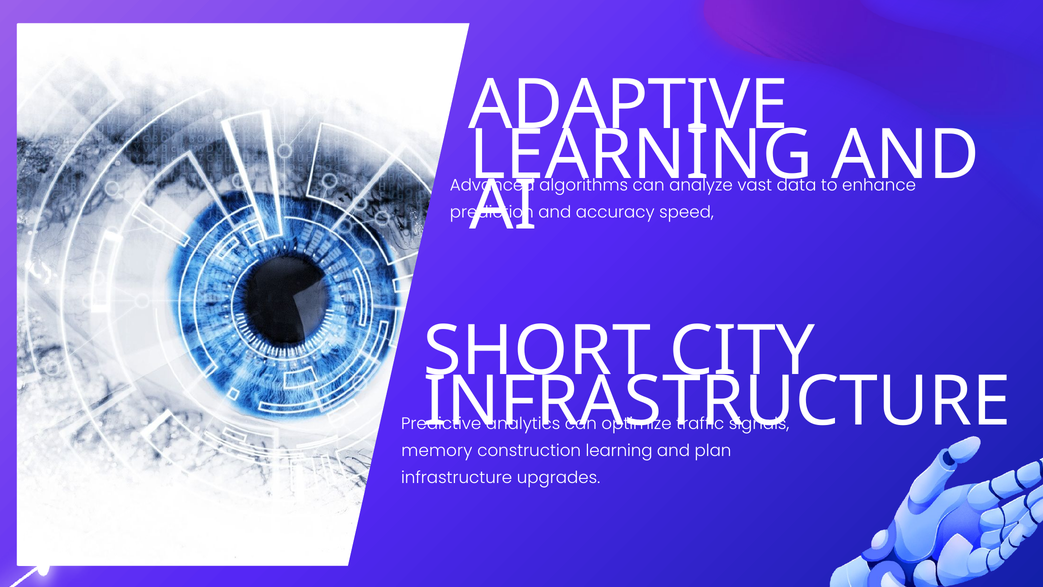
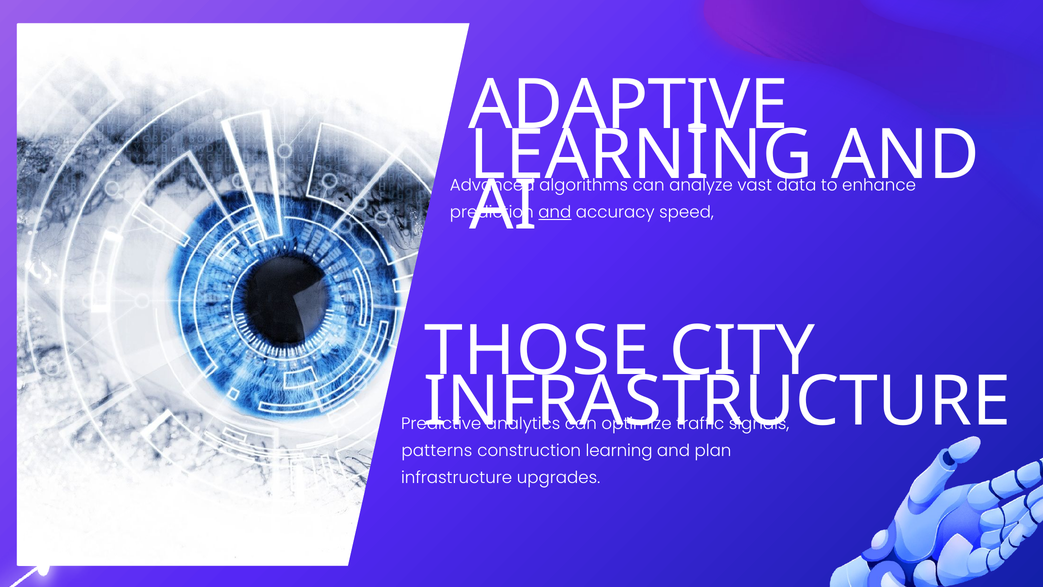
and at (555, 212) underline: none -> present
SHORT: SHORT -> THOSE
memory: memory -> patterns
